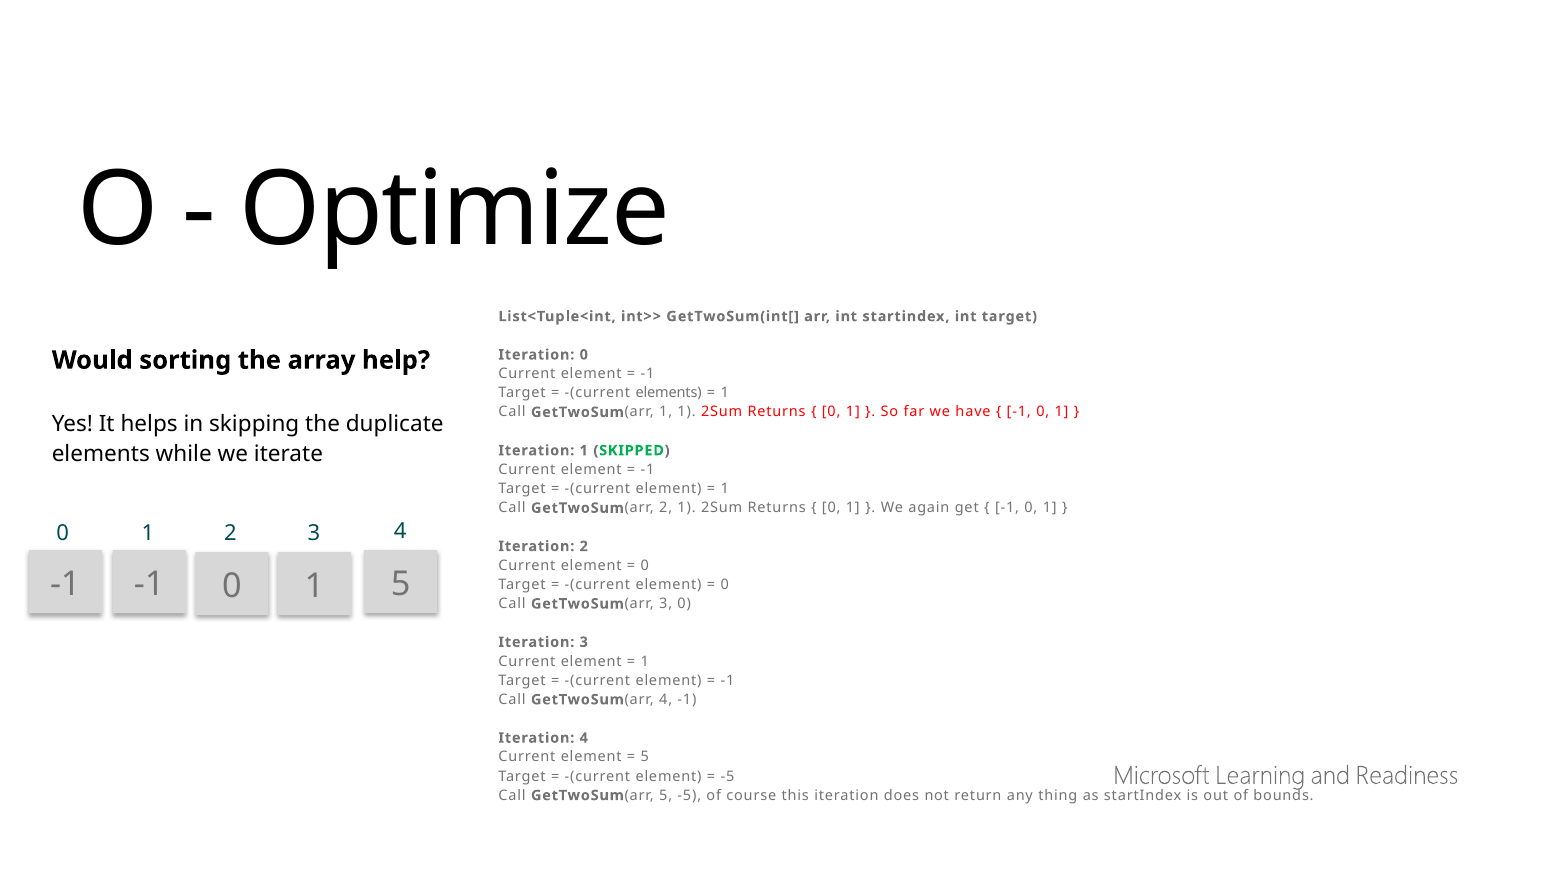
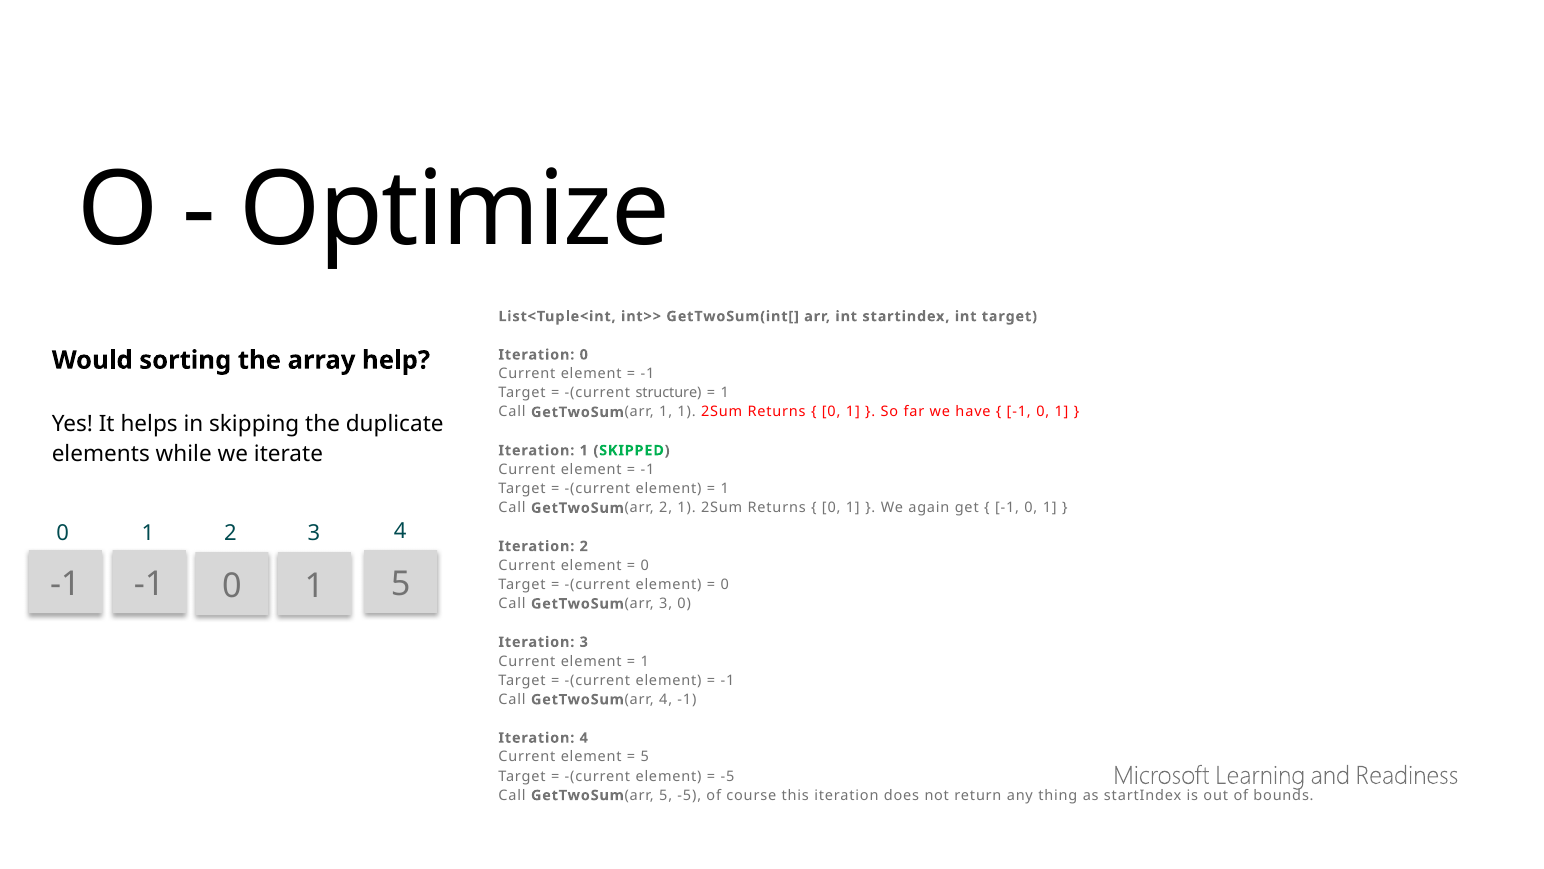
-(current elements: elements -> structure
